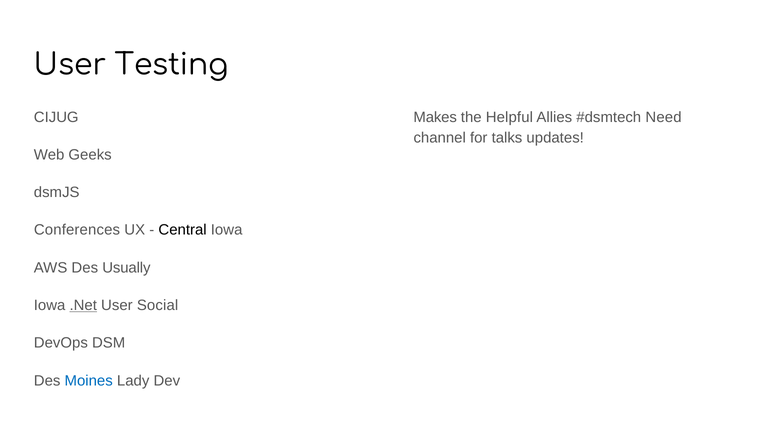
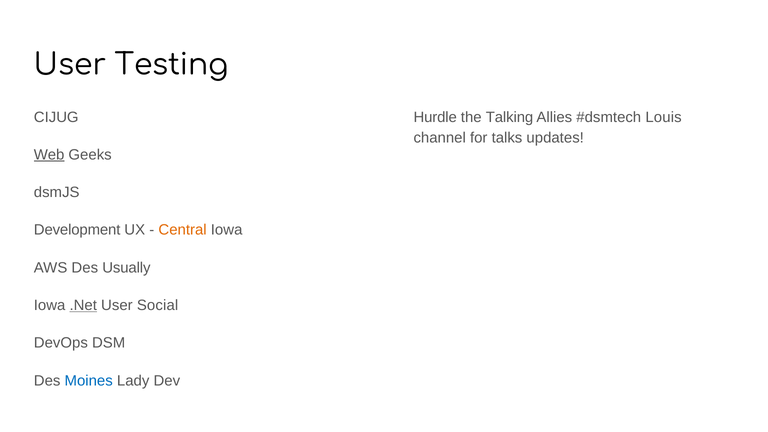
Makes: Makes -> Hurdle
Helpful: Helpful -> Talking
Need: Need -> Louis
Web underline: none -> present
Conferences: Conferences -> Development
Central colour: black -> orange
